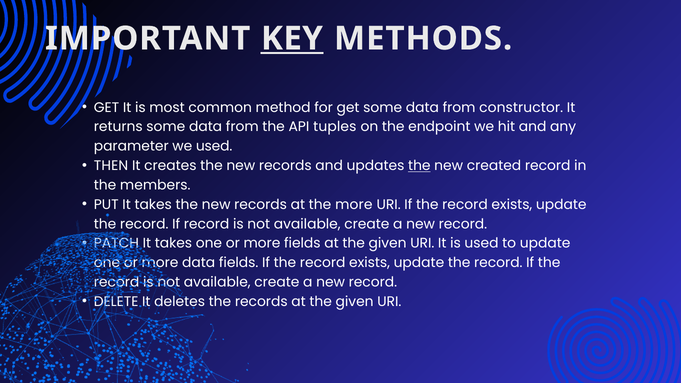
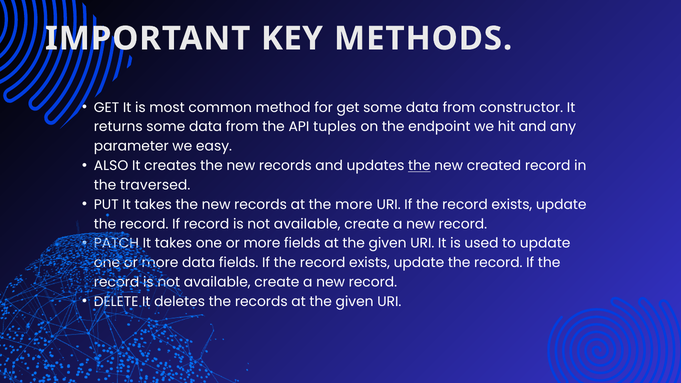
KEY underline: present -> none
we used: used -> easy
THEN: THEN -> ALSO
members: members -> traversed
